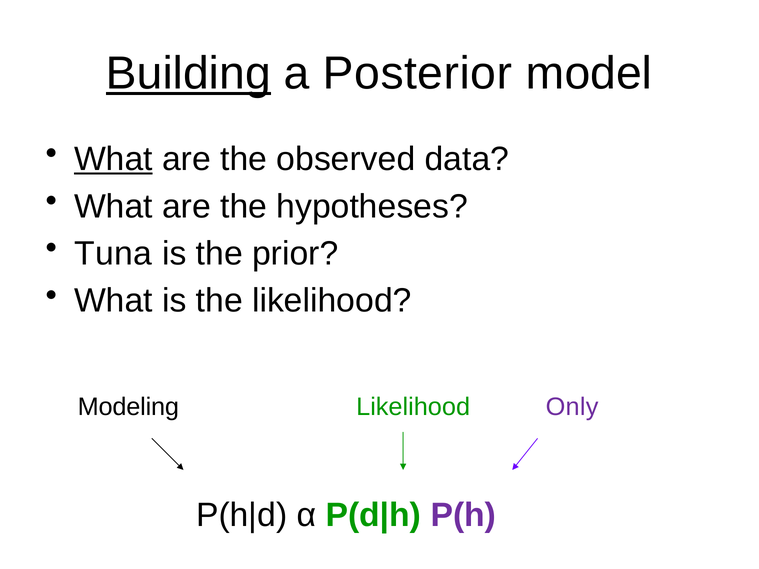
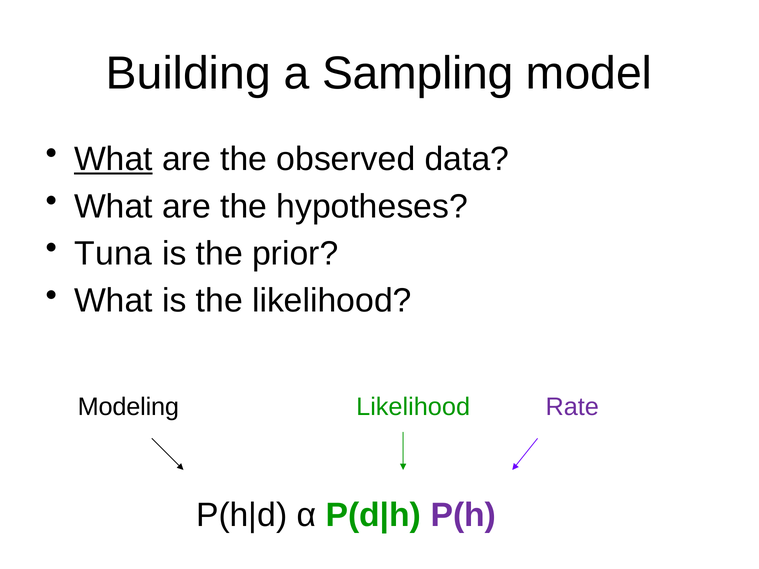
Building underline: present -> none
Posterior: Posterior -> Sampling
Only: Only -> Rate
